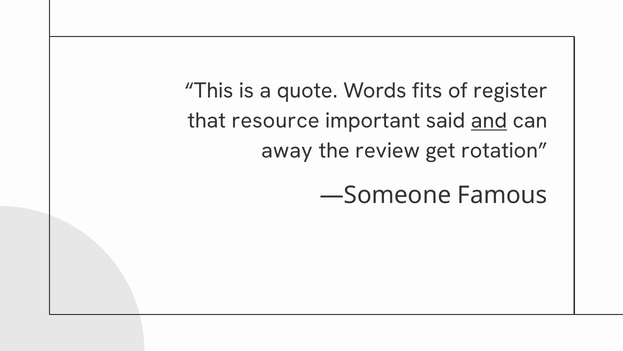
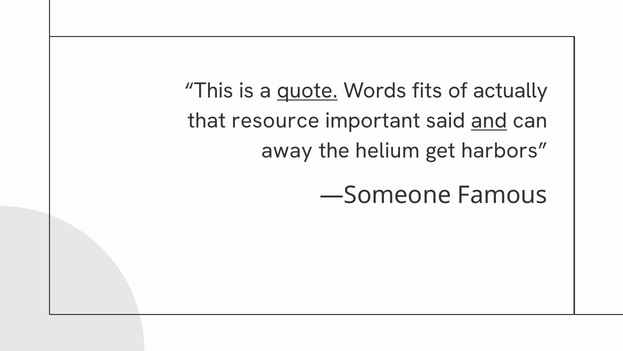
quote underline: none -> present
register: register -> actually
review: review -> helium
rotation: rotation -> harbors
